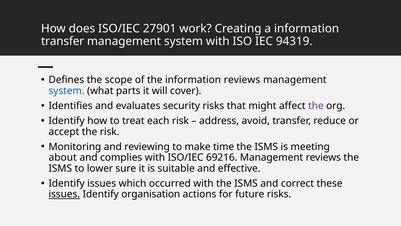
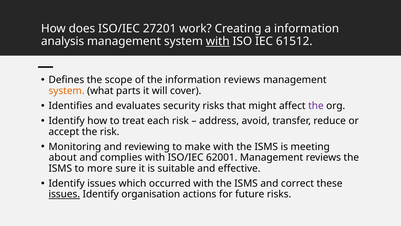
27901: 27901 -> 27201
transfer at (63, 41): transfer -> analysis
with at (218, 41) underline: none -> present
94319: 94319 -> 61512
system at (67, 91) colour: blue -> orange
make time: time -> with
69216: 69216 -> 62001
lower: lower -> more
